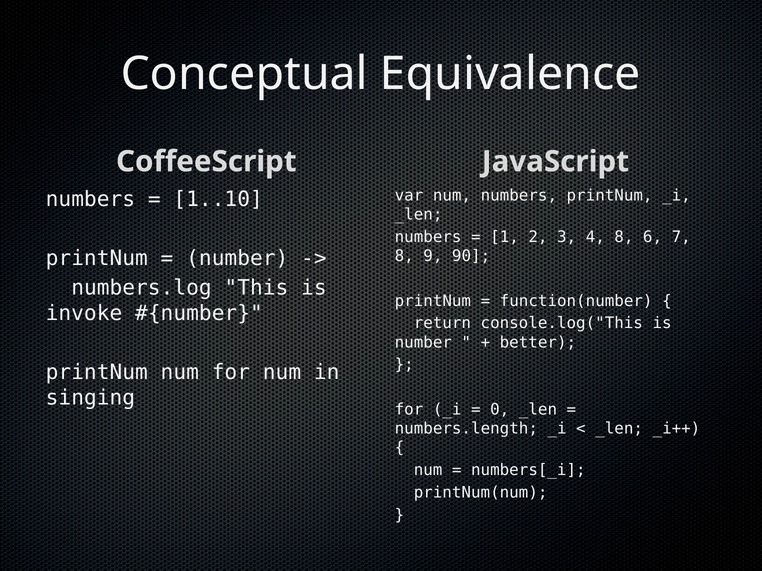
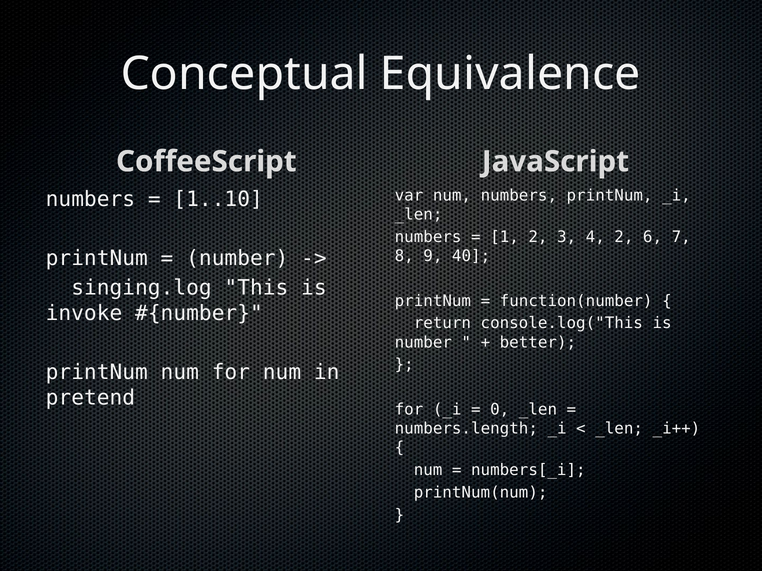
4 8: 8 -> 2
90: 90 -> 40
numbers.log: numbers.log -> singing.log
singing: singing -> pretend
